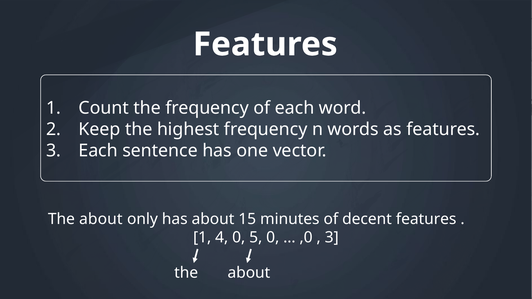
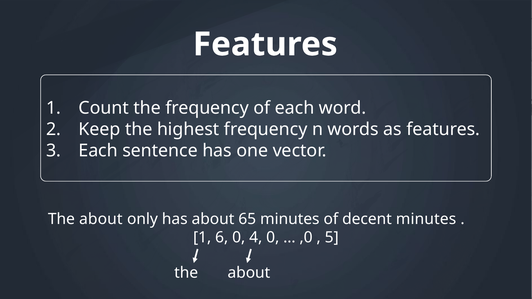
15: 15 -> 65
decent features: features -> minutes
4: 4 -> 6
5: 5 -> 4
3 at (332, 238): 3 -> 5
